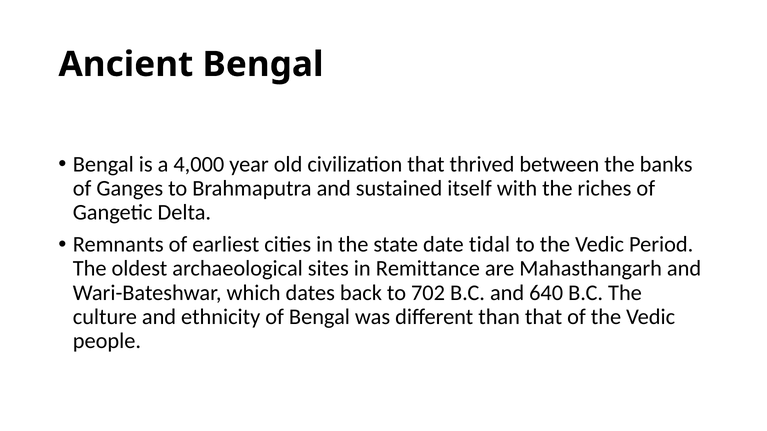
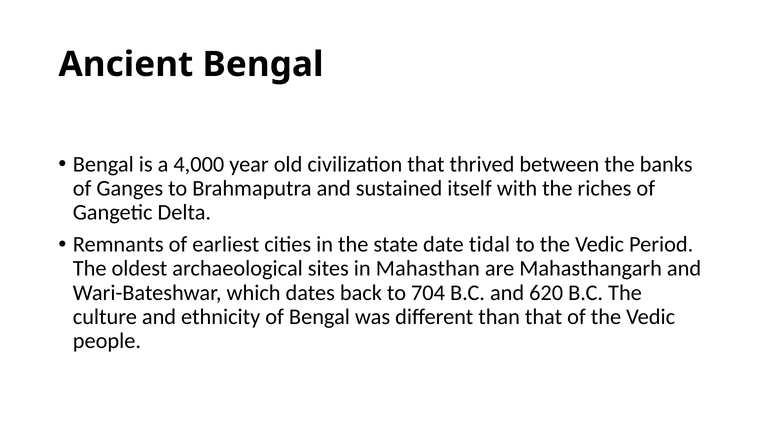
Remittance: Remittance -> Mahasthan
702: 702 -> 704
640: 640 -> 620
